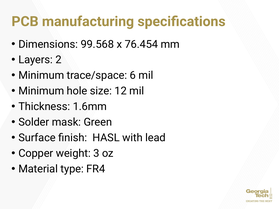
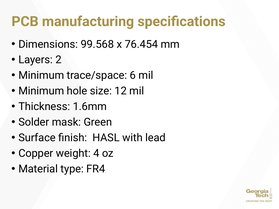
3: 3 -> 4
